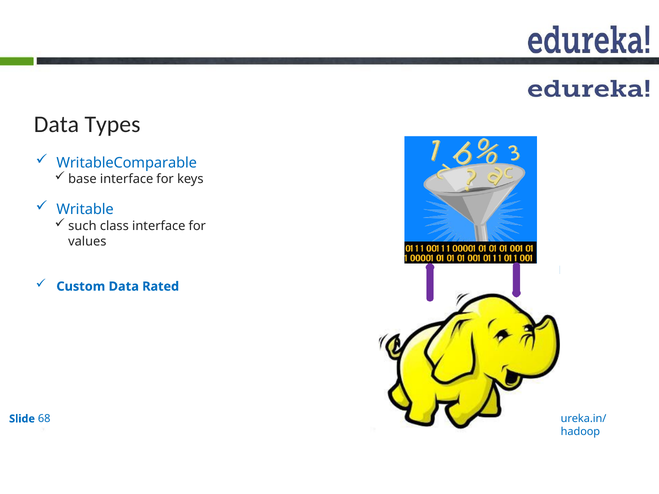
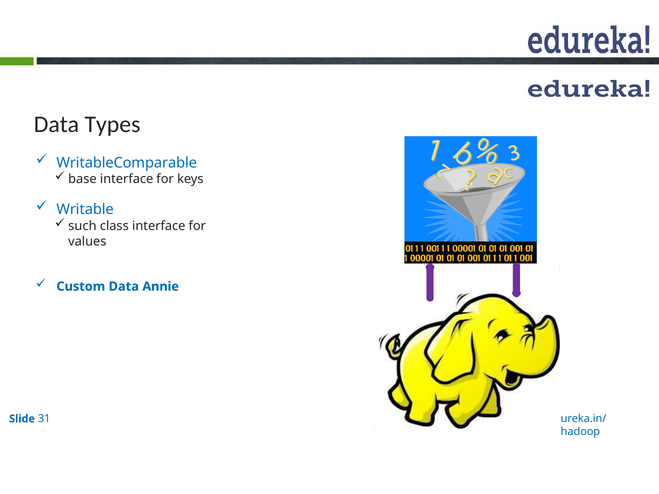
Rated: Rated -> Annie
68: 68 -> 31
